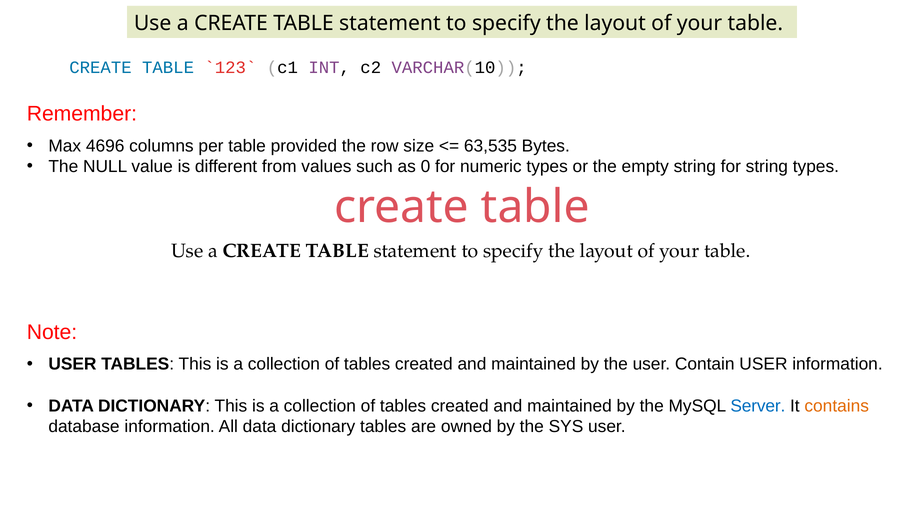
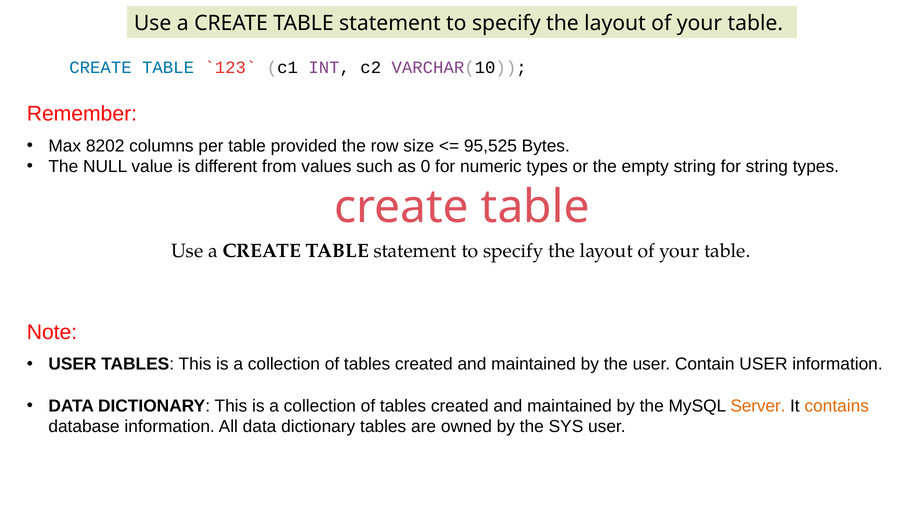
4696: 4696 -> 8202
63,535: 63,535 -> 95,525
Server colour: blue -> orange
